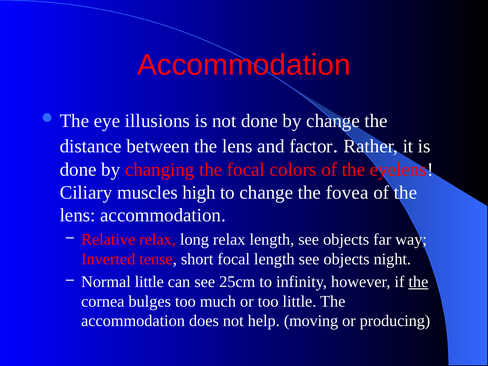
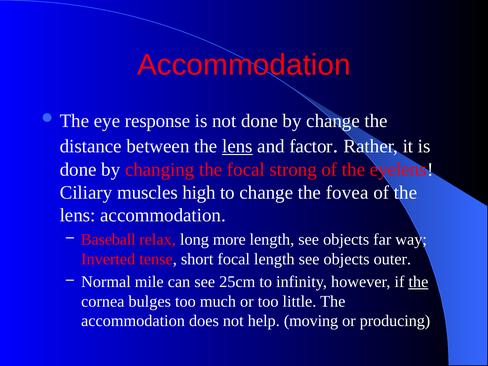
illusions: illusions -> response
lens at (237, 146) underline: none -> present
colors: colors -> strong
Relative: Relative -> Baseball
long relax: relax -> more
night: night -> outer
Normal little: little -> mile
